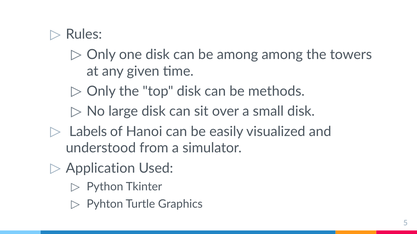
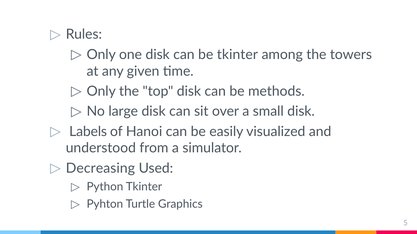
be among: among -> tkinter
Application: Application -> Decreasing
